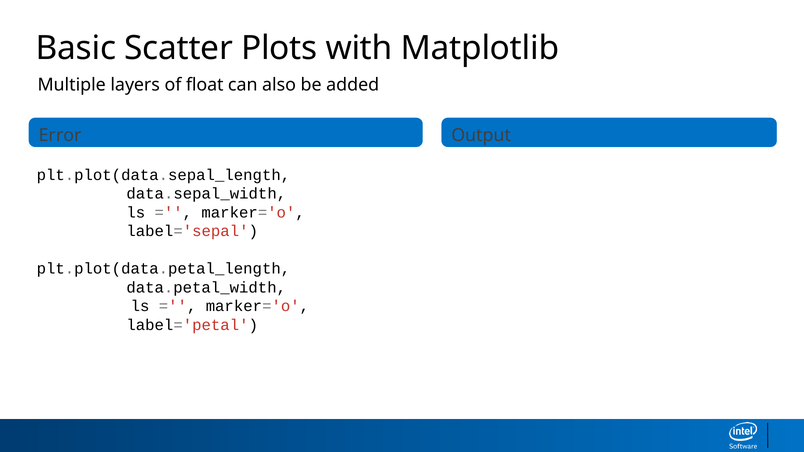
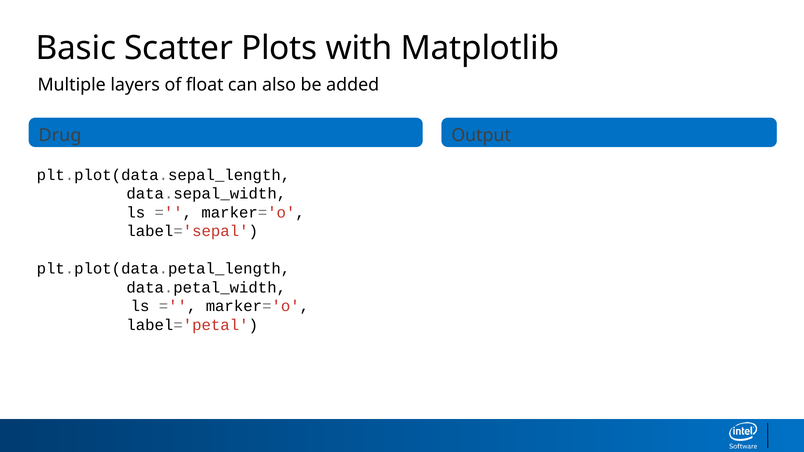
Error: Error -> Drug
